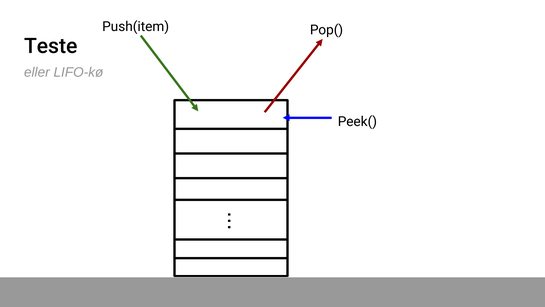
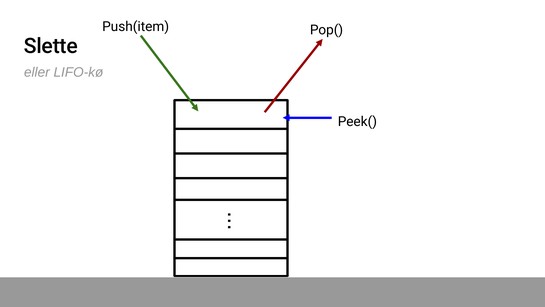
Teste: Teste -> Slette
